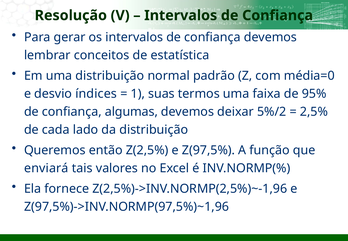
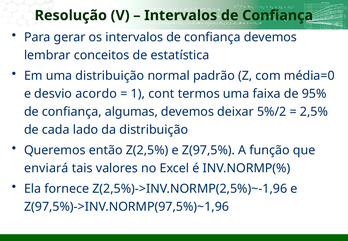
índices: índices -> acordo
suas: suas -> cont
